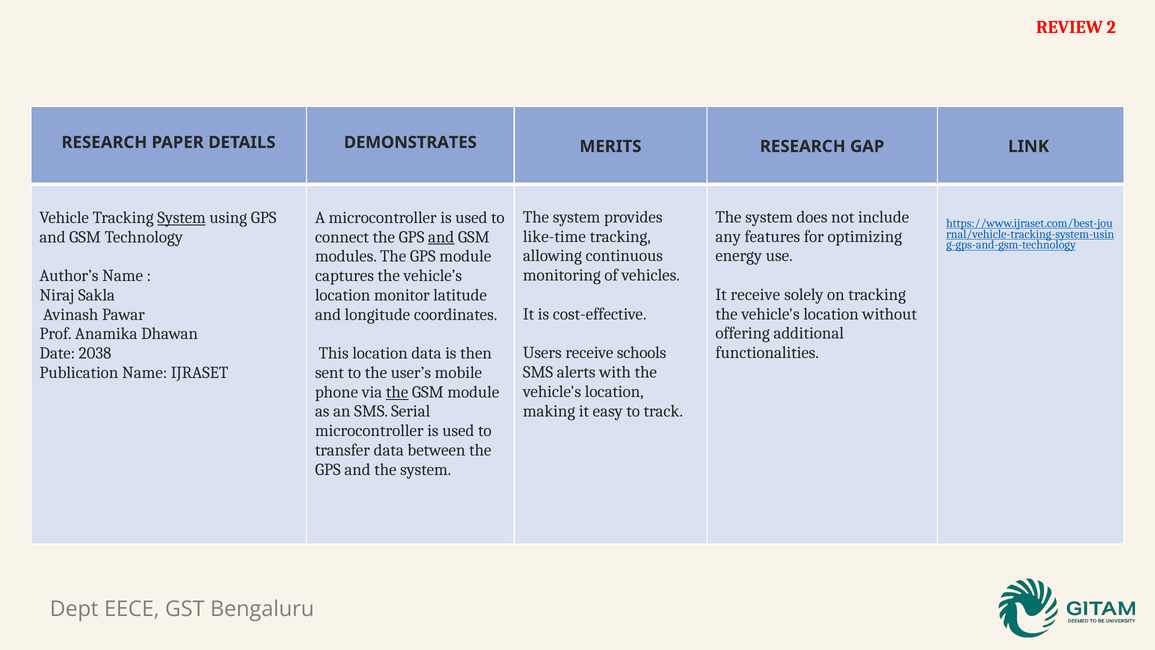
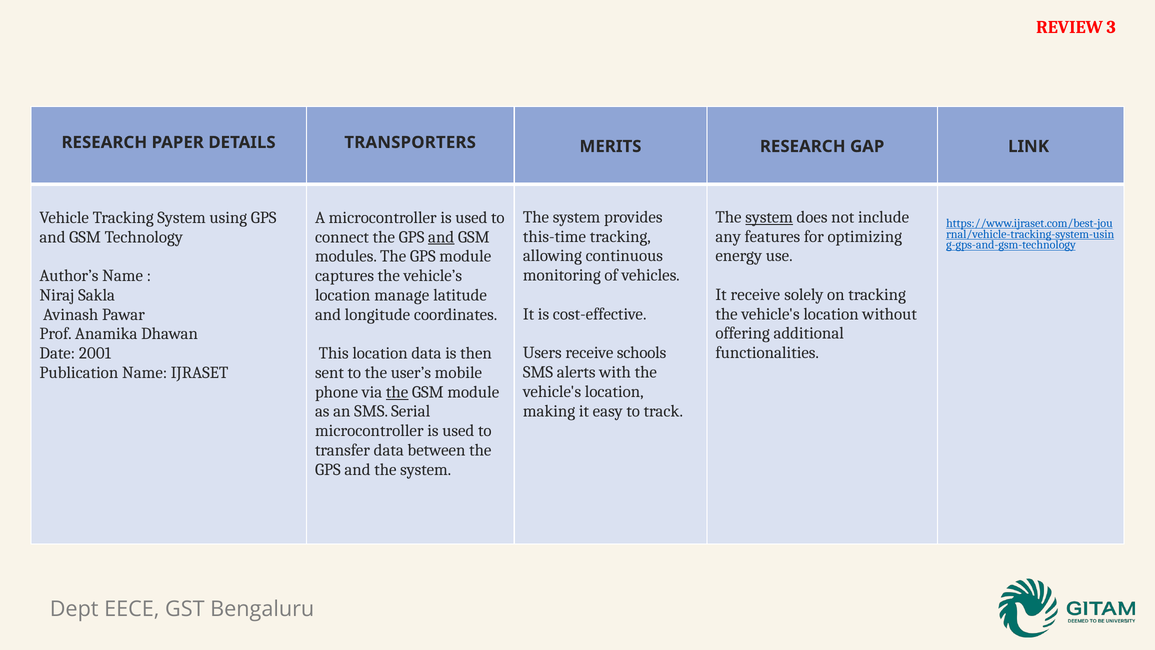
2: 2 -> 3
DEMONSTRATES: DEMONSTRATES -> TRANSPORTERS
system at (769, 217) underline: none -> present
System at (182, 217) underline: present -> none
like-time: like-time -> this-time
monitor: monitor -> manage
2038: 2038 -> 2001
